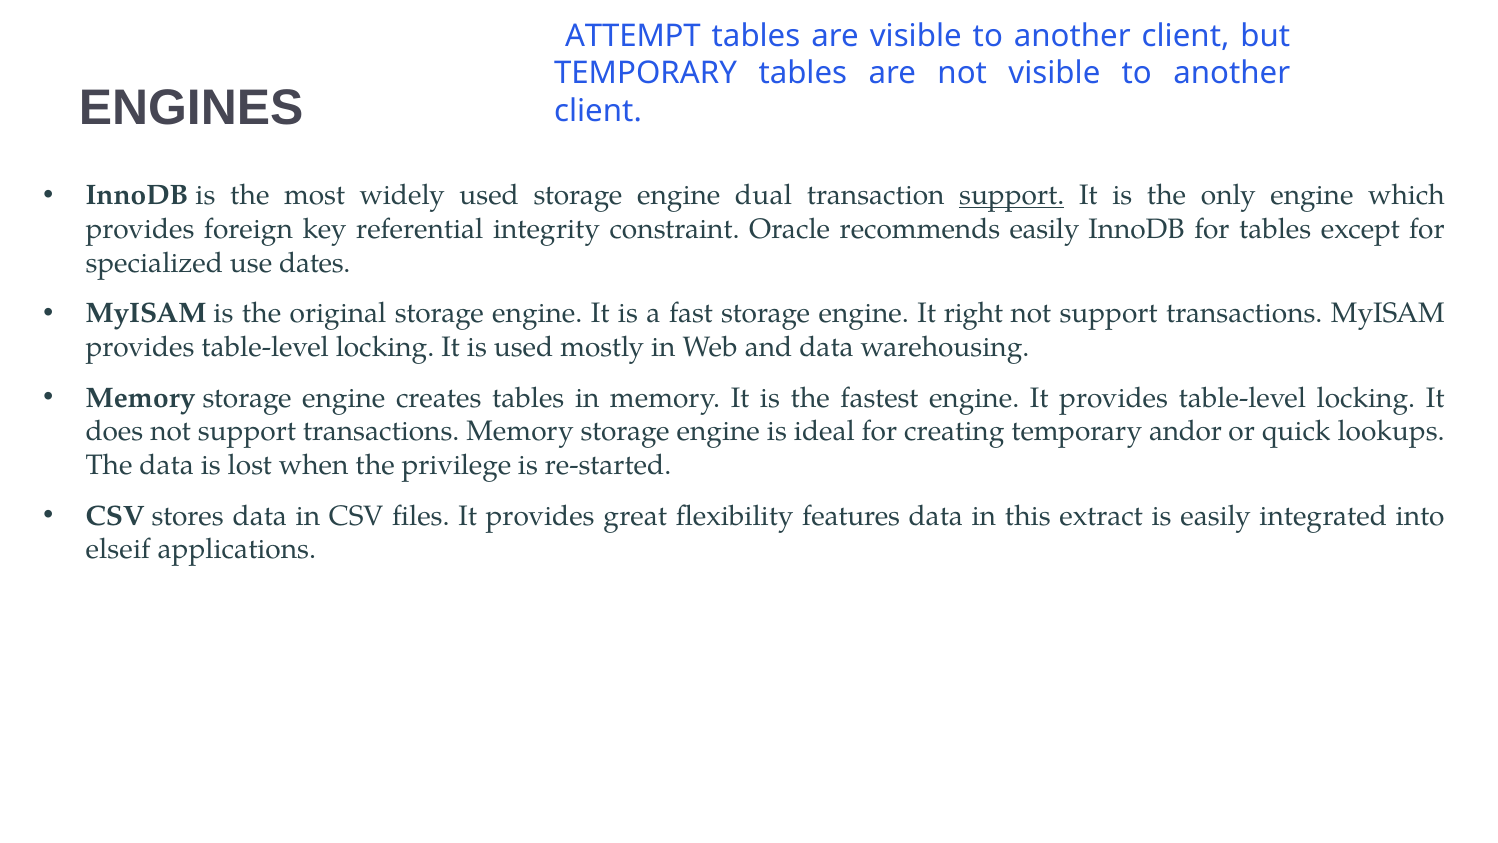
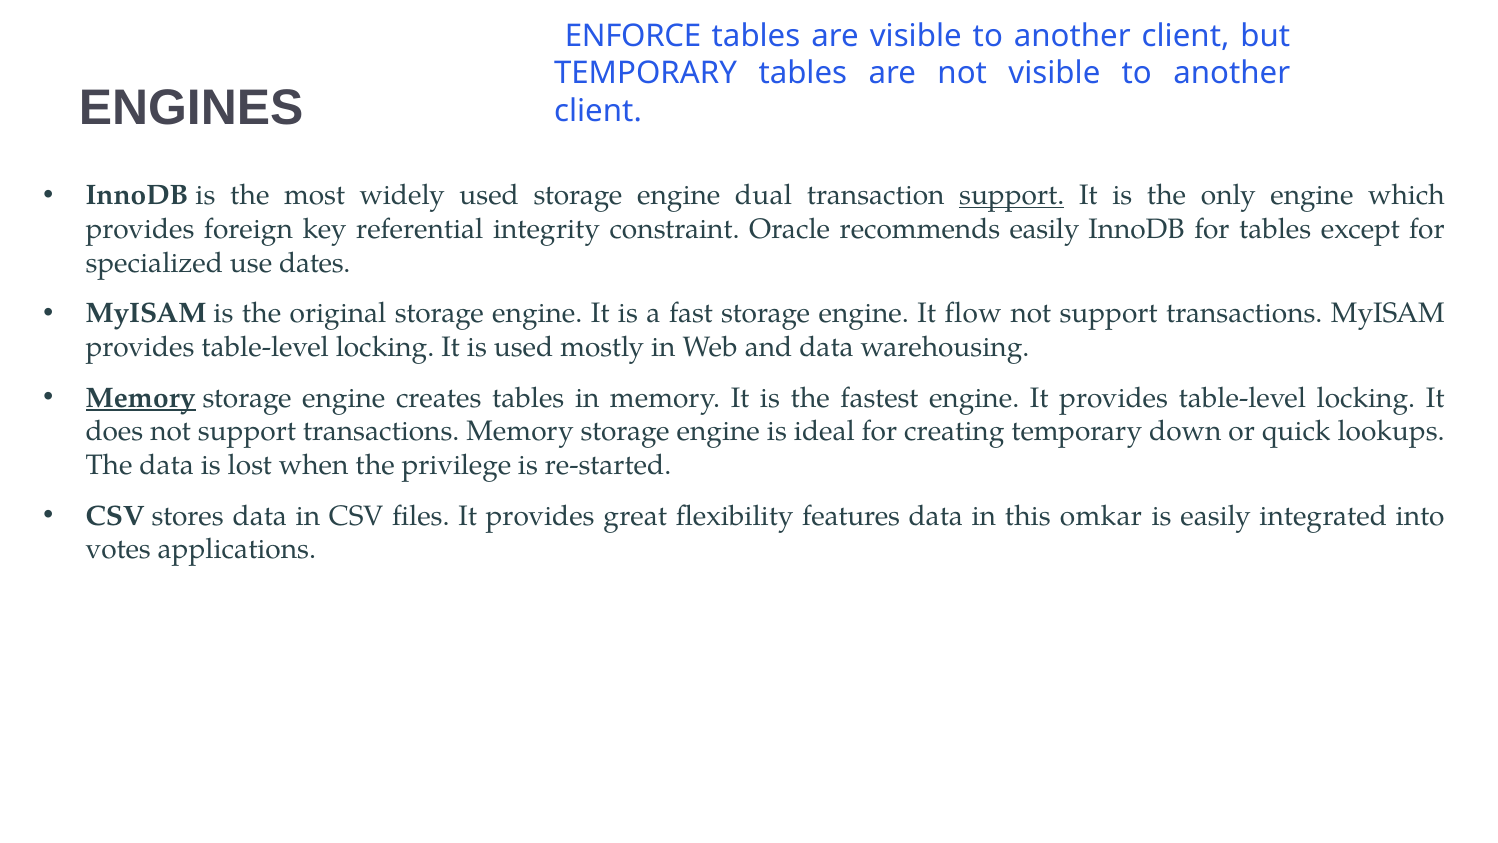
ATTEMPT: ATTEMPT -> ENFORCE
right: right -> flow
Memory at (141, 398) underline: none -> present
andor: andor -> down
extract: extract -> omkar
elseif: elseif -> votes
